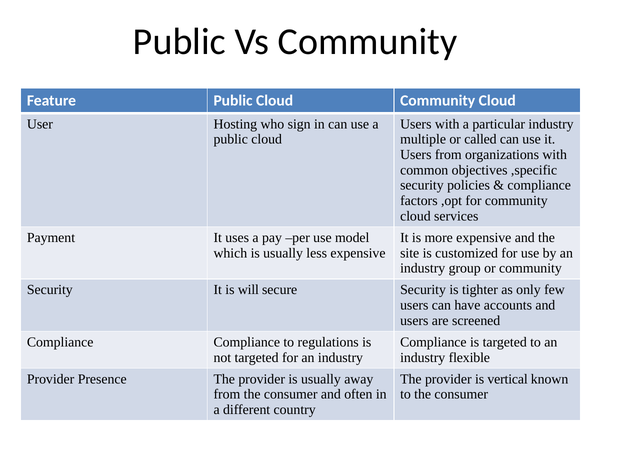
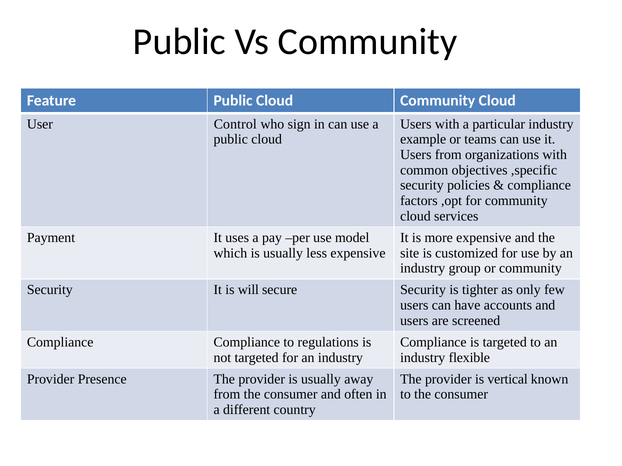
Hosting: Hosting -> Control
multiple: multiple -> example
called: called -> teams
